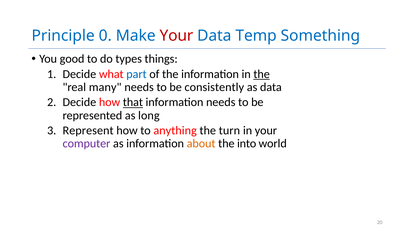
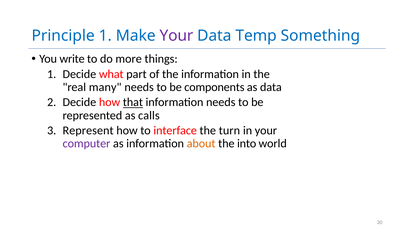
Principle 0: 0 -> 1
Your at (176, 36) colour: red -> purple
good: good -> write
types: types -> more
part colour: blue -> black
the at (262, 74) underline: present -> none
consistently: consistently -> components
long: long -> calls
anything: anything -> interface
